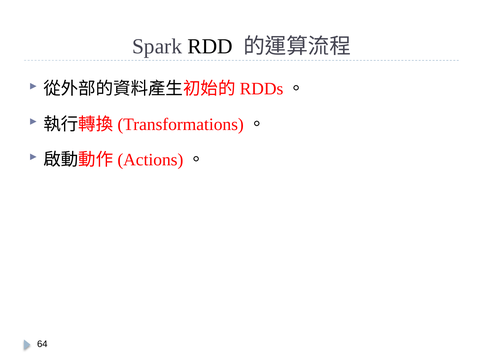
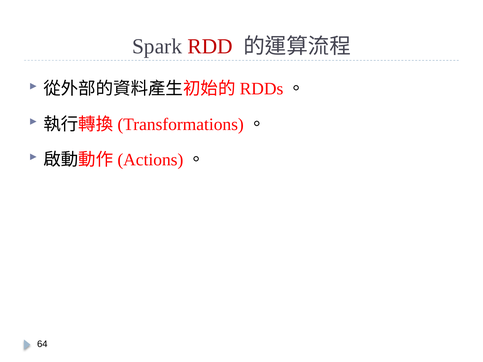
RDD colour: black -> red
